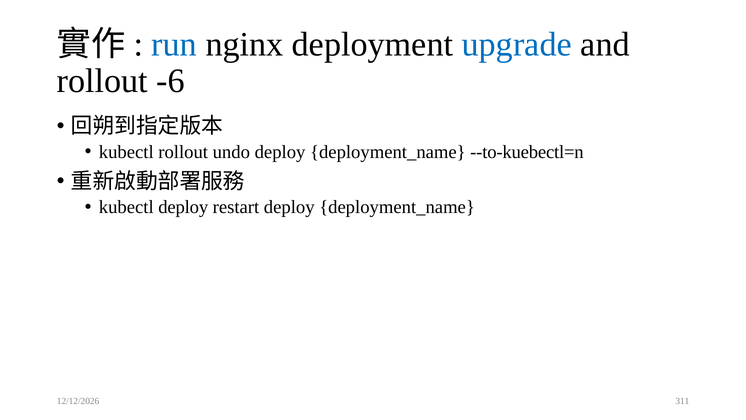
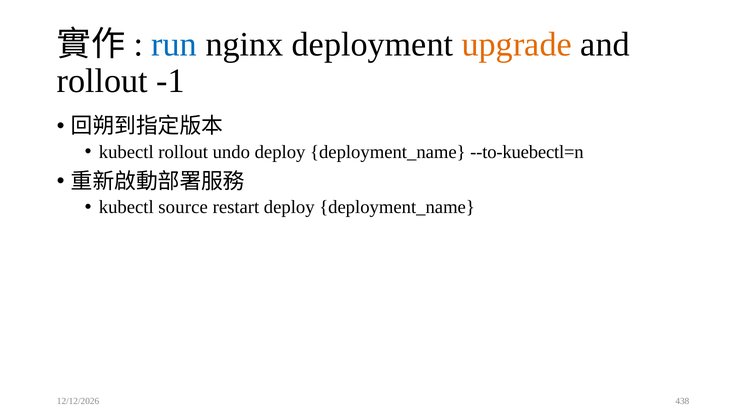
upgrade colour: blue -> orange
-6: -6 -> -1
kubectl deploy: deploy -> source
311: 311 -> 438
